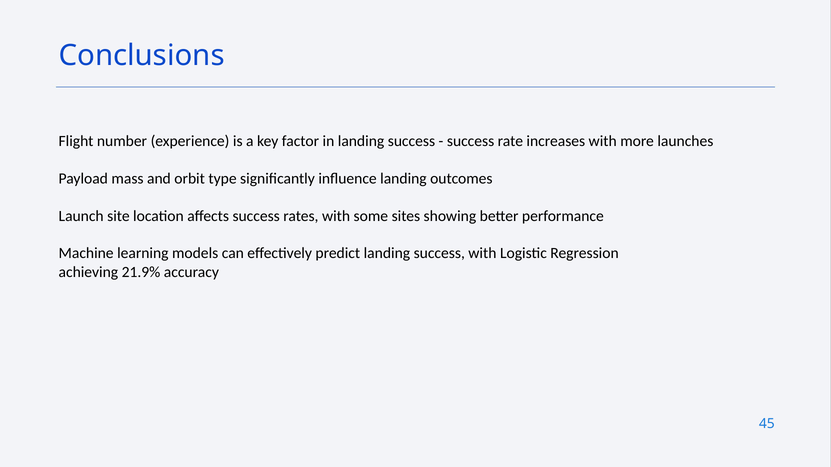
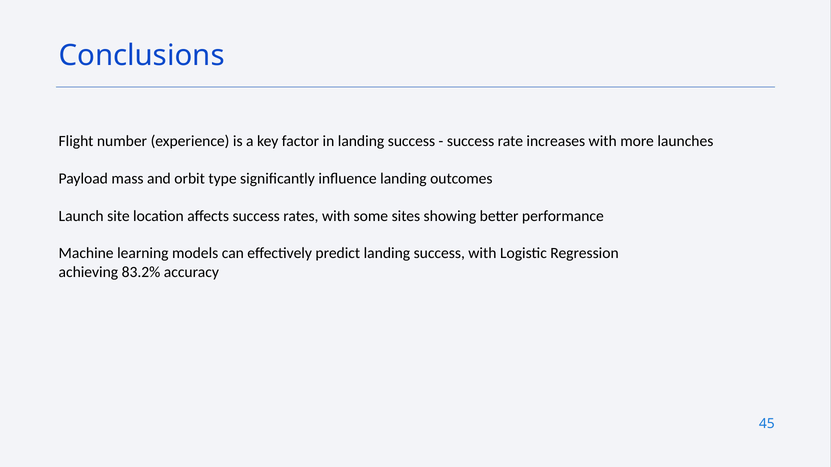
21.9%: 21.9% -> 83.2%
